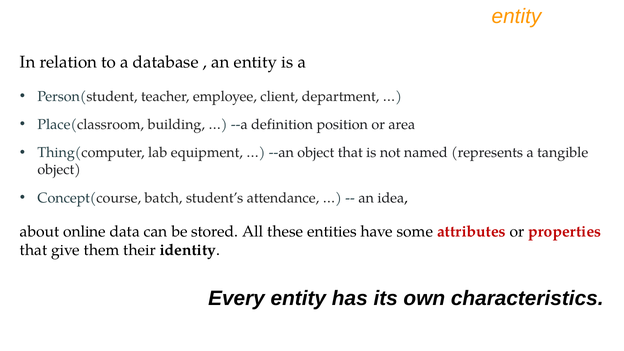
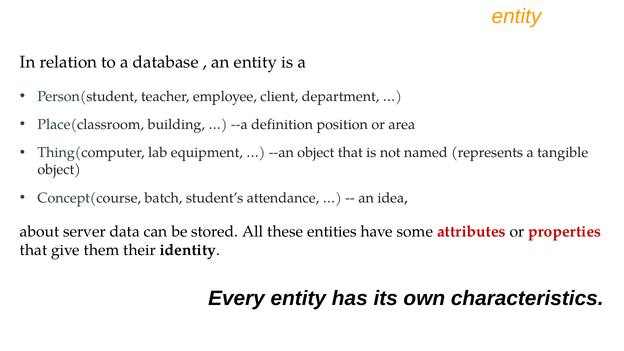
online: online -> server
